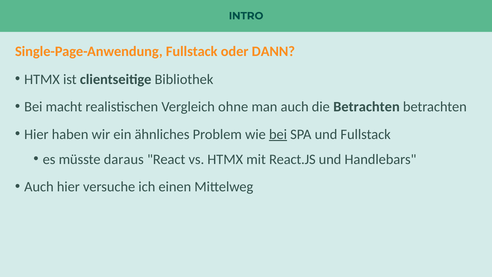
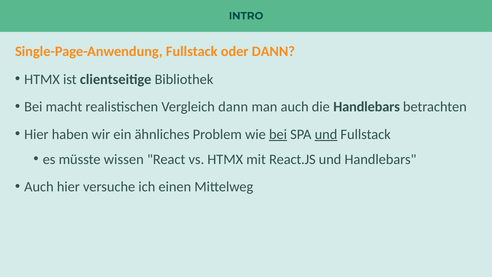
Vergleich ohne: ohne -> dann
die Betrachten: Betrachten -> Handlebars
und at (326, 134) underline: none -> present
daraus: daraus -> wissen
